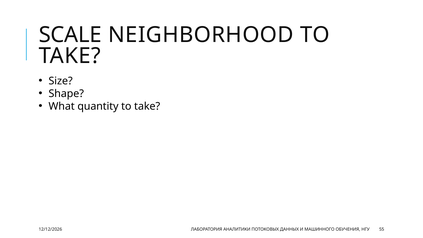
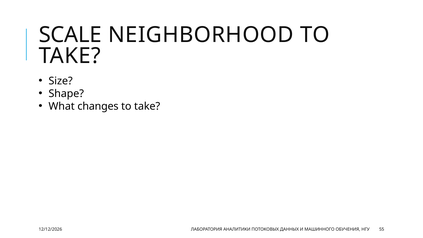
quantity: quantity -> changes
